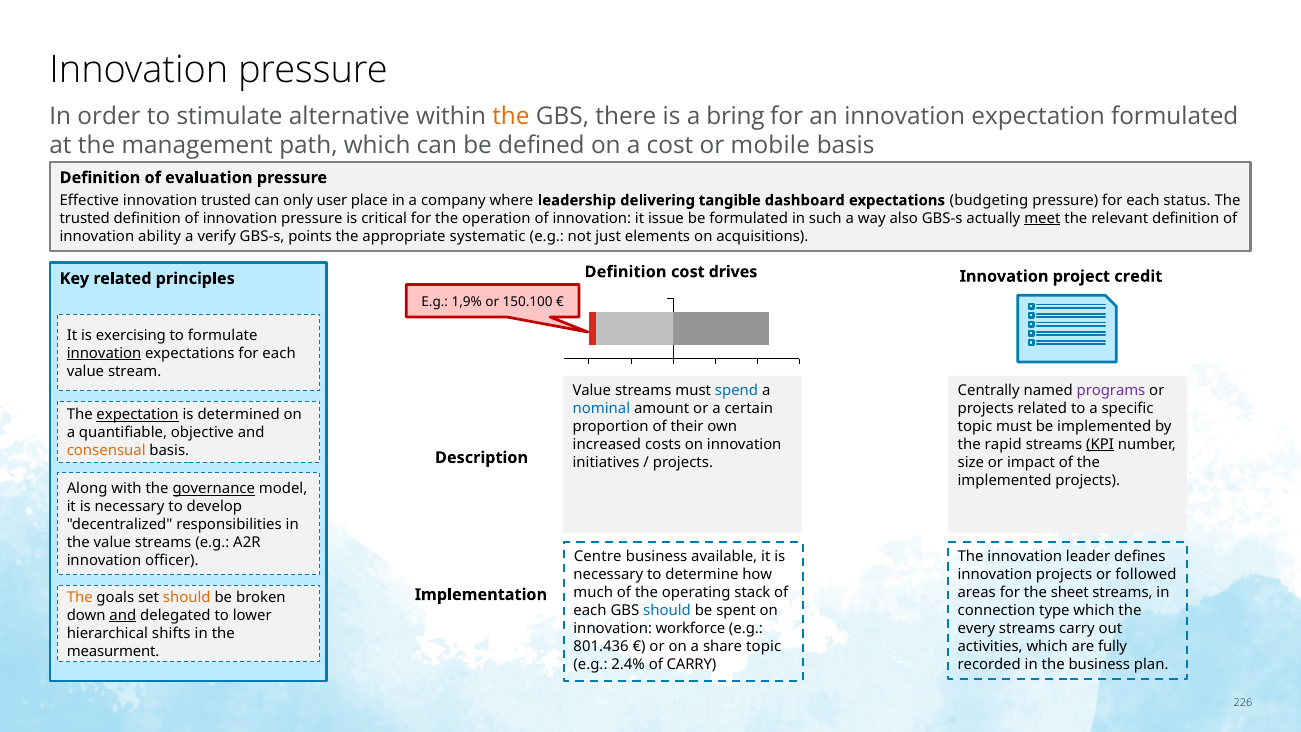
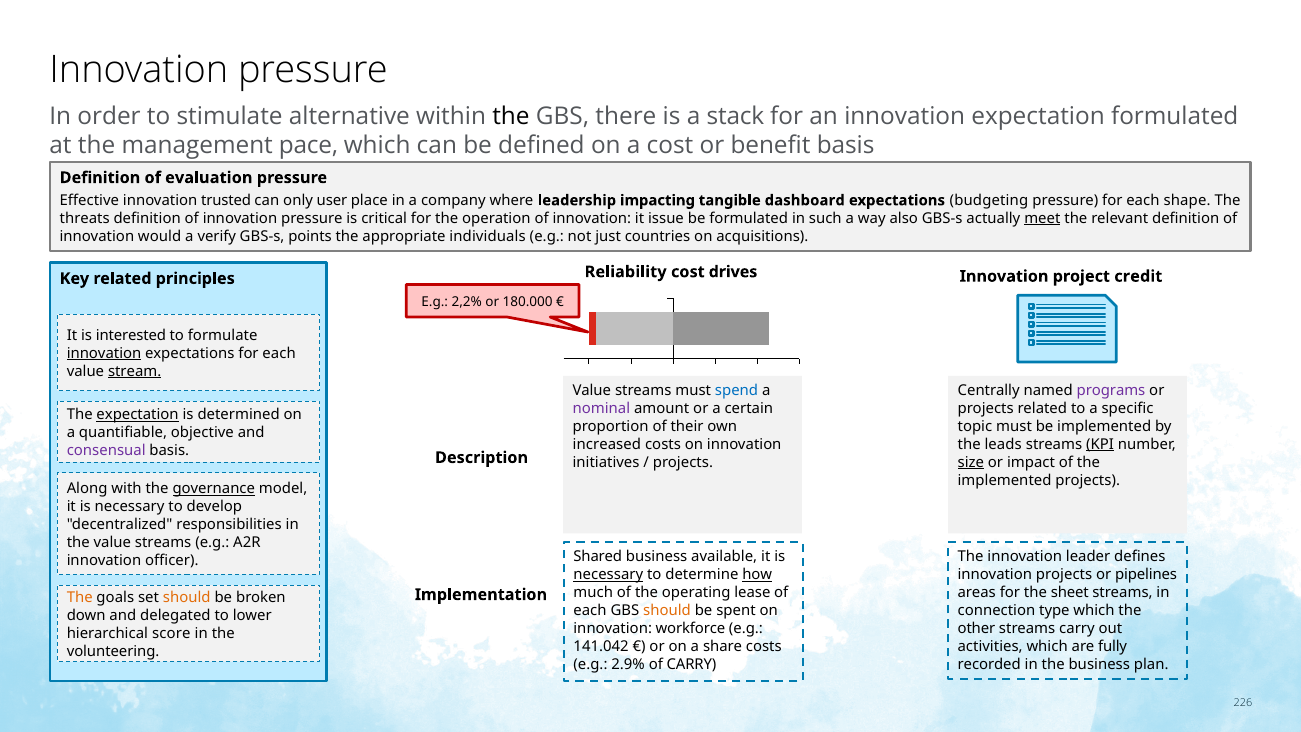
the at (511, 116) colour: orange -> black
bring: bring -> stack
path: path -> pace
mobile: mobile -> benefit
delivering: delivering -> impacting
status: status -> shape
trusted at (85, 218): trusted -> threats
ability: ability -> would
systematic: systematic -> individuals
elements: elements -> countries
Definition at (626, 272): Definition -> Reliability
1,9%: 1,9% -> 2,2%
150.100: 150.100 -> 180.000
exercising: exercising -> interested
stream underline: none -> present
nominal colour: blue -> purple
rapid: rapid -> leads
consensual colour: orange -> purple
size underline: none -> present
Centre: Centre -> Shared
necessary at (608, 575) underline: none -> present
how underline: none -> present
followed: followed -> pipelines
stack: stack -> lease
should at (667, 611) colour: blue -> orange
and at (123, 615) underline: present -> none
every: every -> other
shifts: shifts -> score
801.436: 801.436 -> 141.042
share topic: topic -> costs
measurment: measurment -> volunteering
2.4%: 2.4% -> 2.9%
